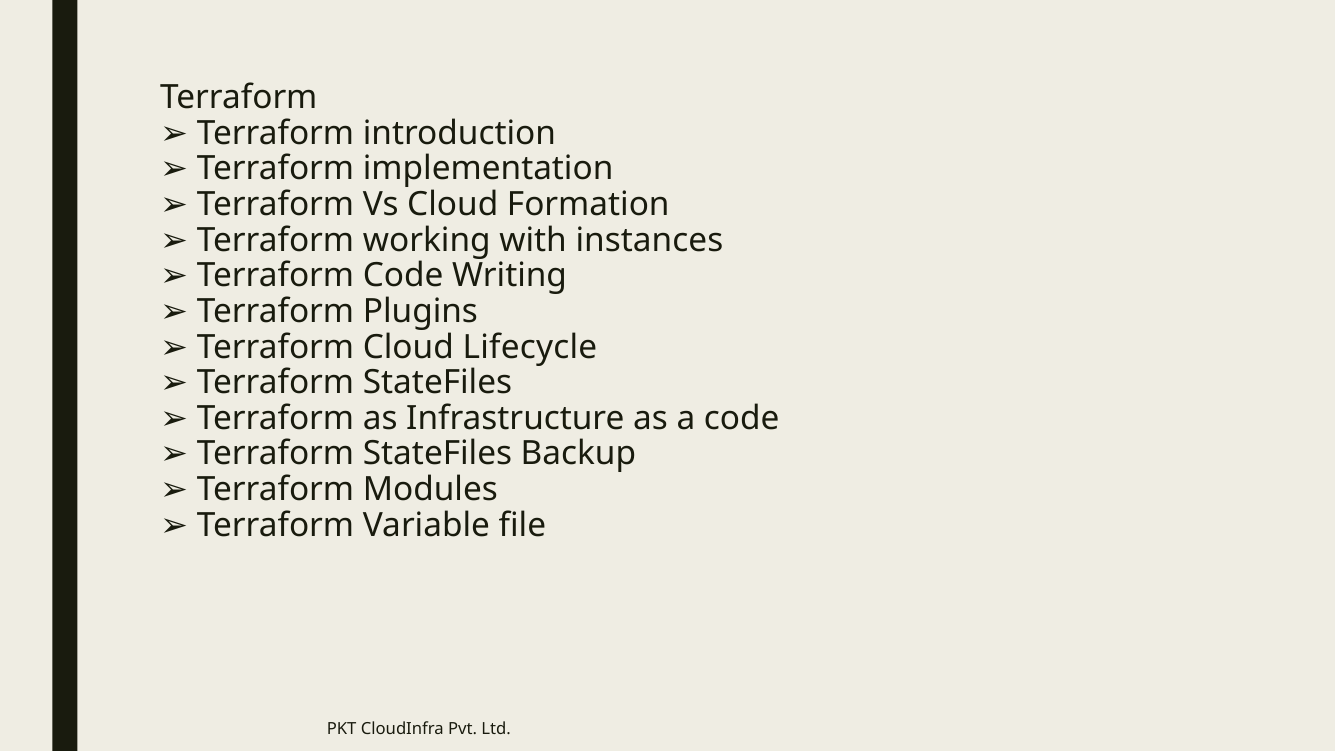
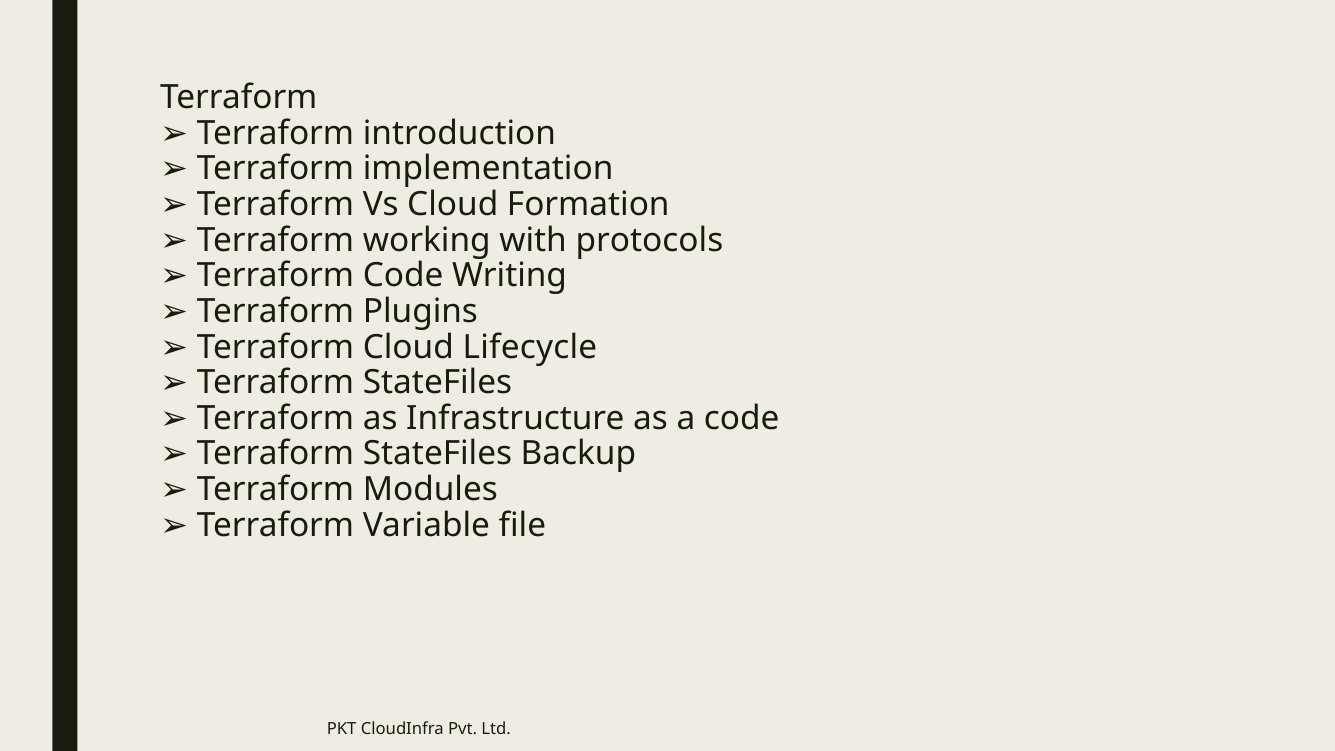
instances: instances -> protocols
